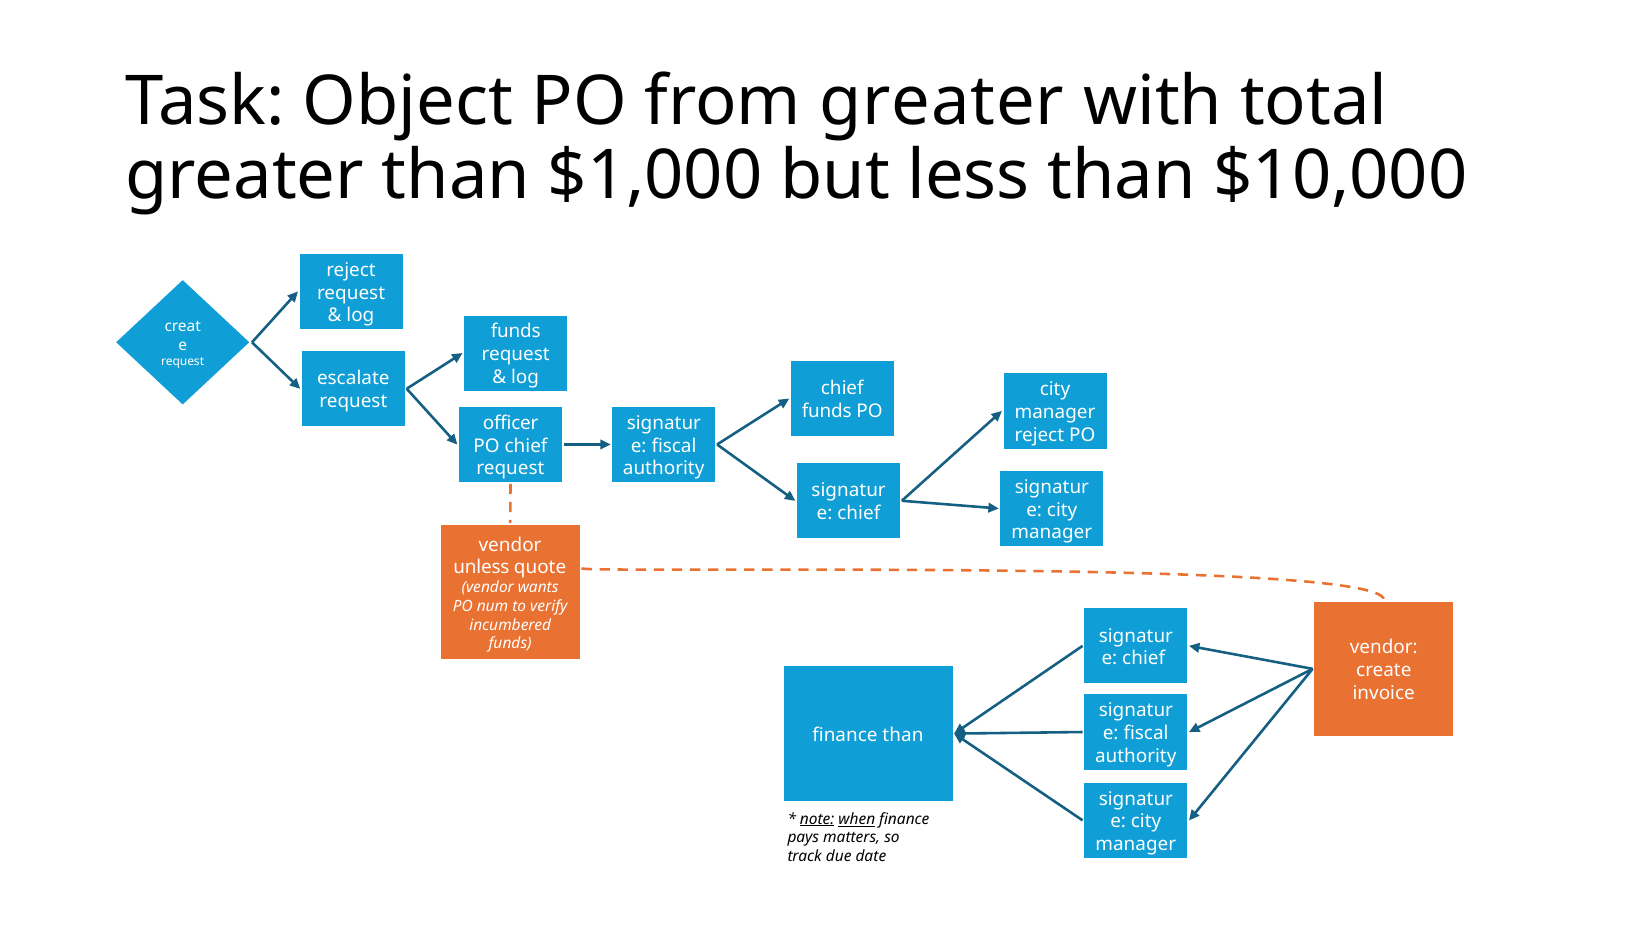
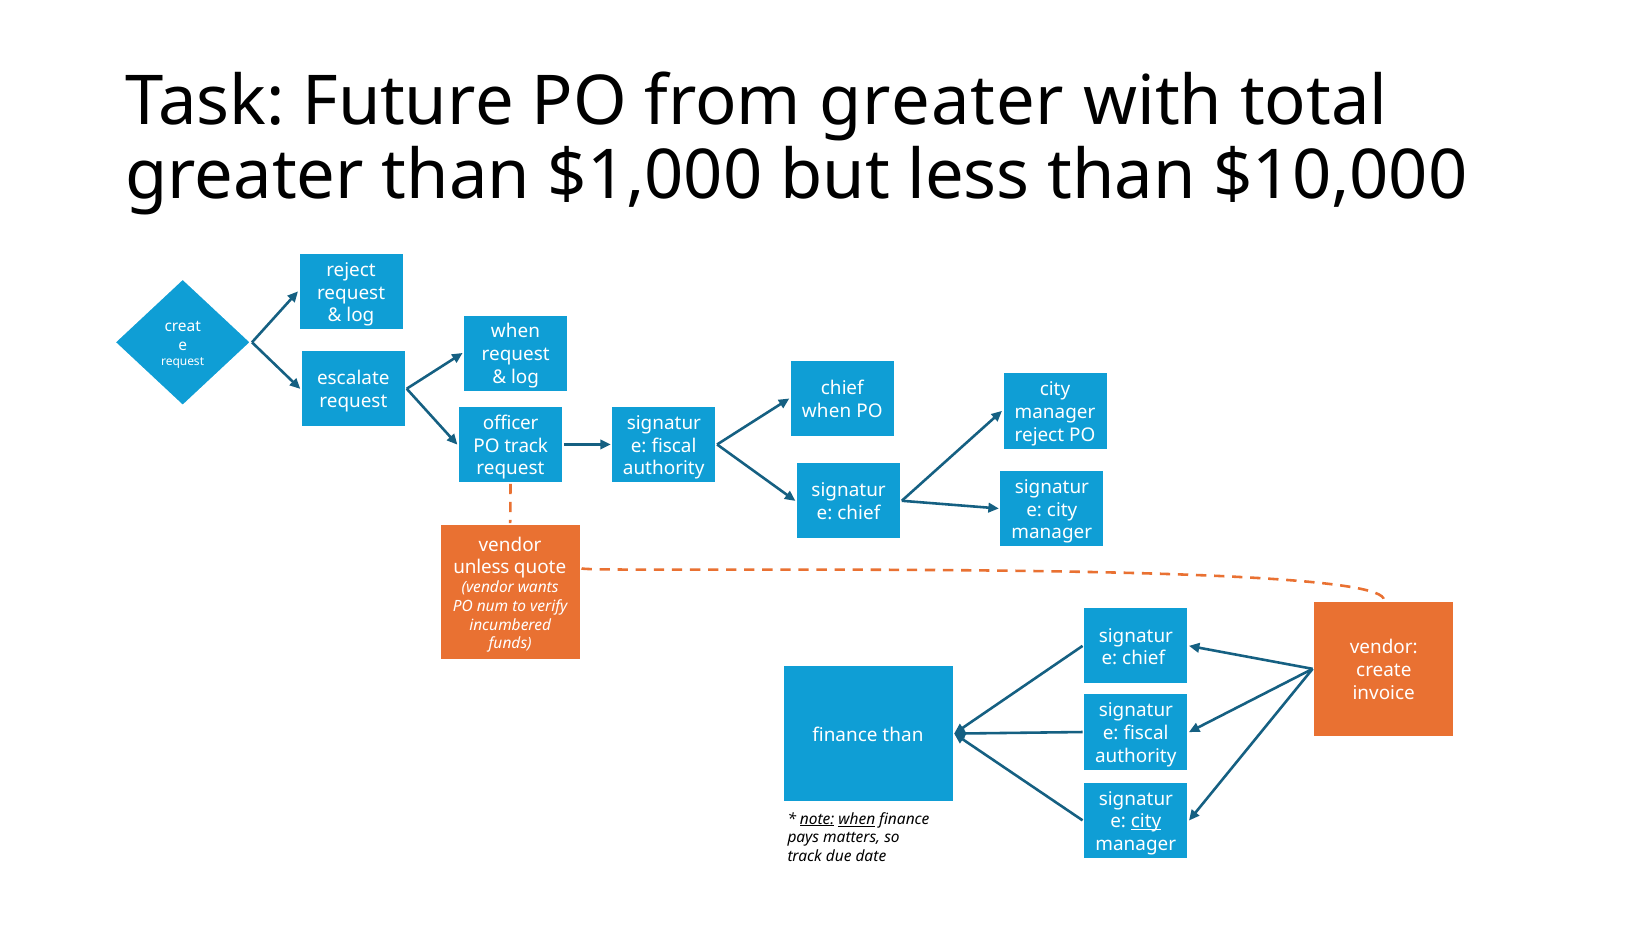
Object: Object -> Future
funds at (516, 332): funds -> when
funds at (827, 411): funds -> when
PO chief: chief -> track
city at (1146, 822) underline: none -> present
